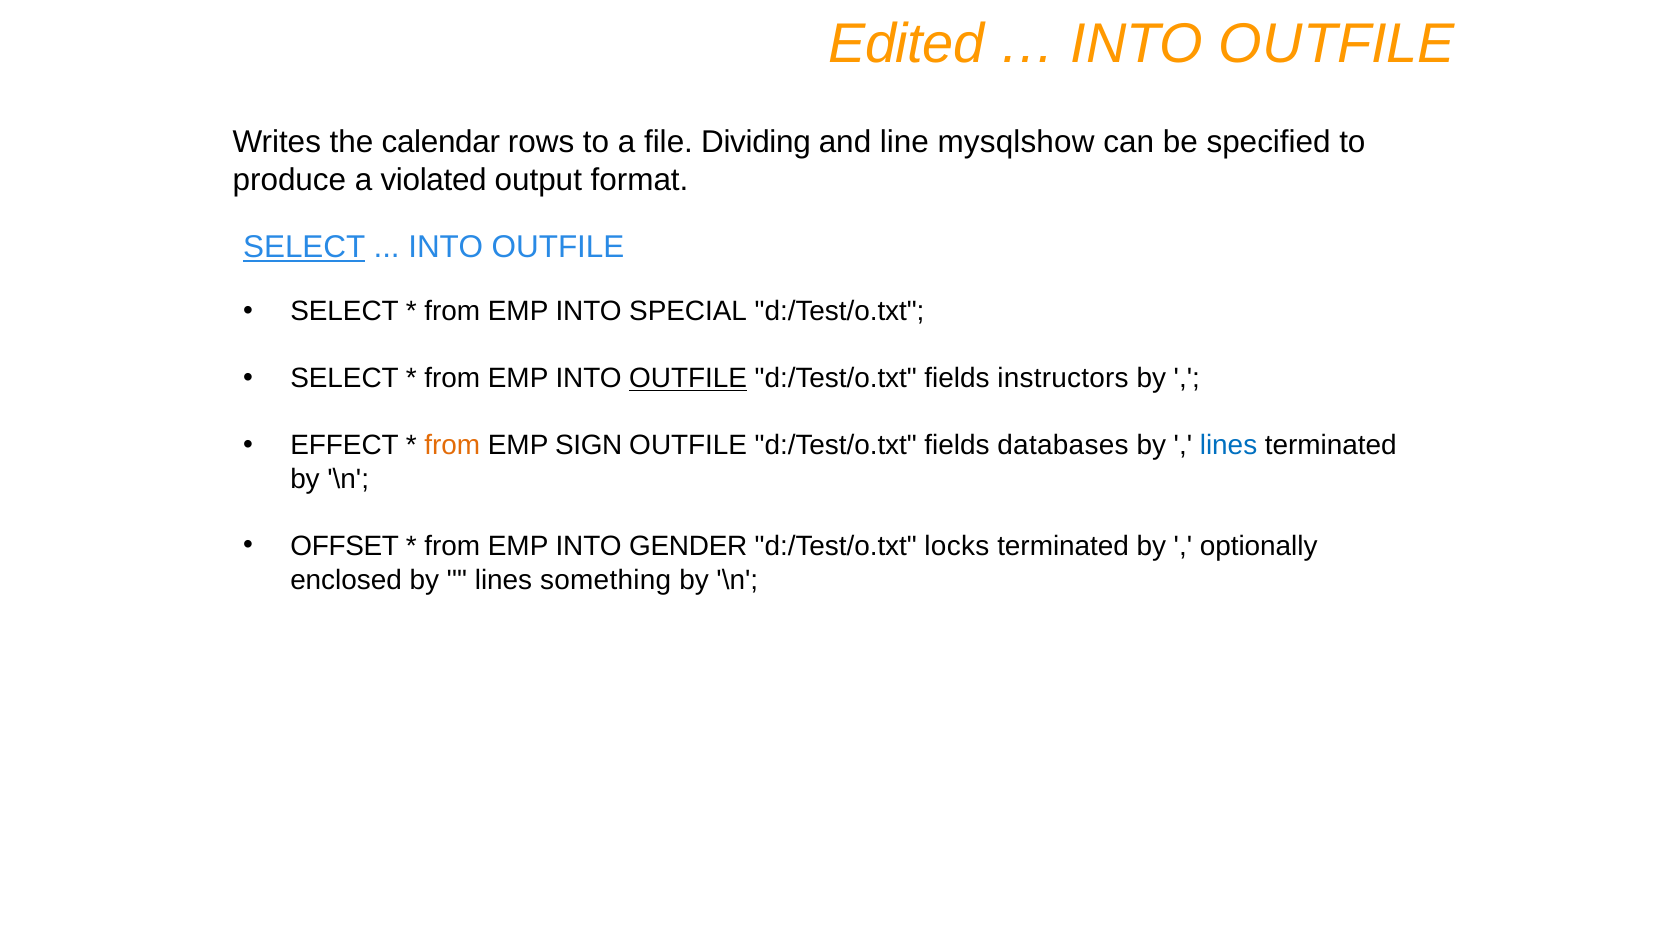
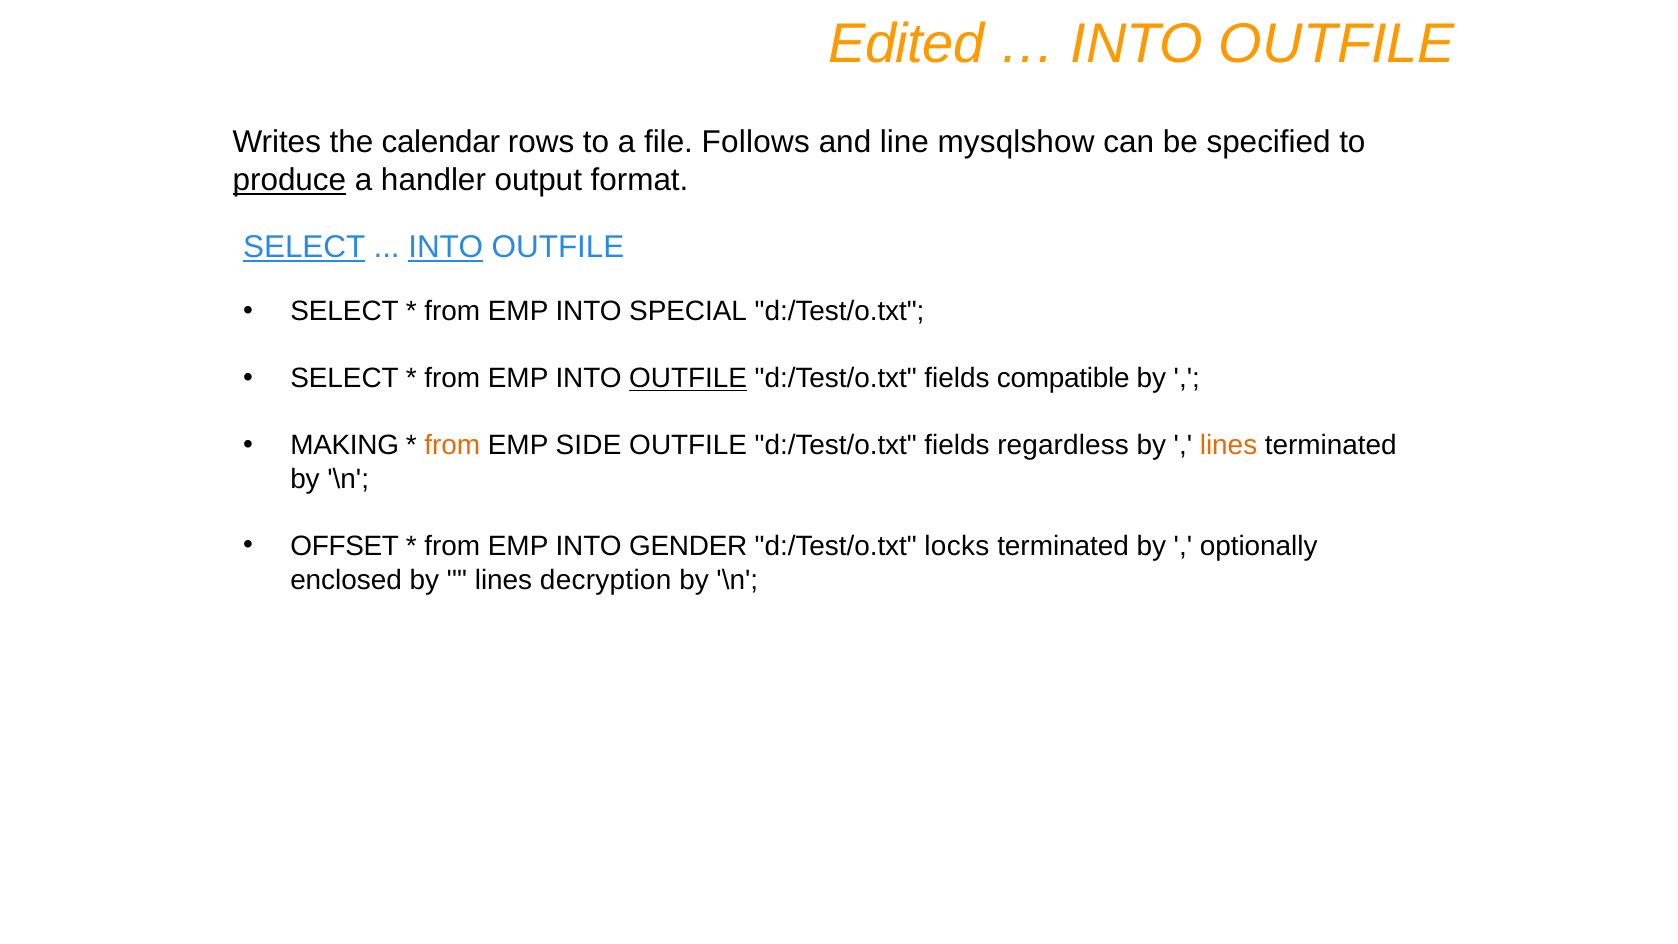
Dividing: Dividing -> Follows
produce underline: none -> present
violated: violated -> handler
INTO at (446, 247) underline: none -> present
instructors: instructors -> compatible
EFFECT: EFFECT -> MAKING
SIGN: SIGN -> SIDE
databases: databases -> regardless
lines at (1229, 446) colour: blue -> orange
something: something -> decryption
